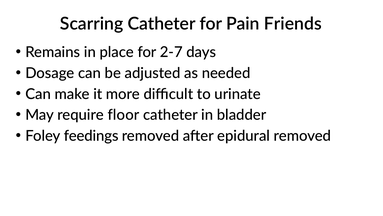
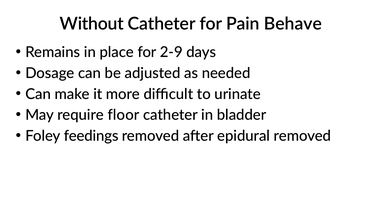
Scarring: Scarring -> Without
Friends: Friends -> Behave
2-7: 2-7 -> 2-9
